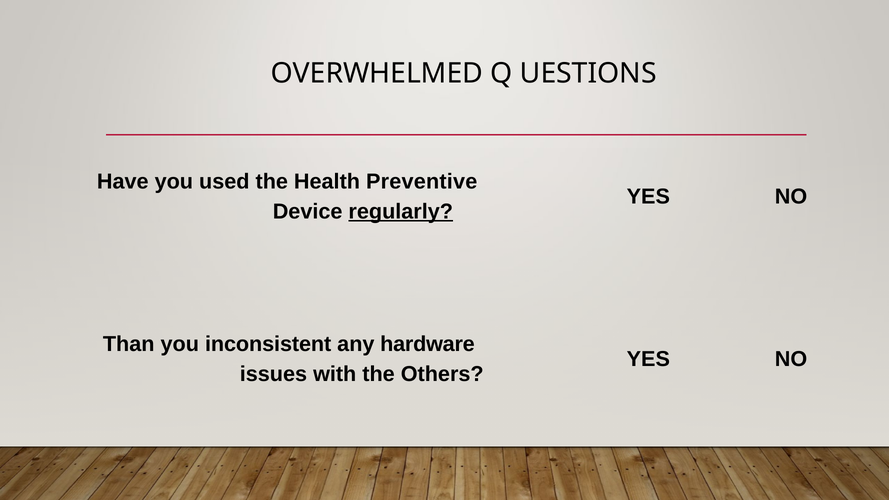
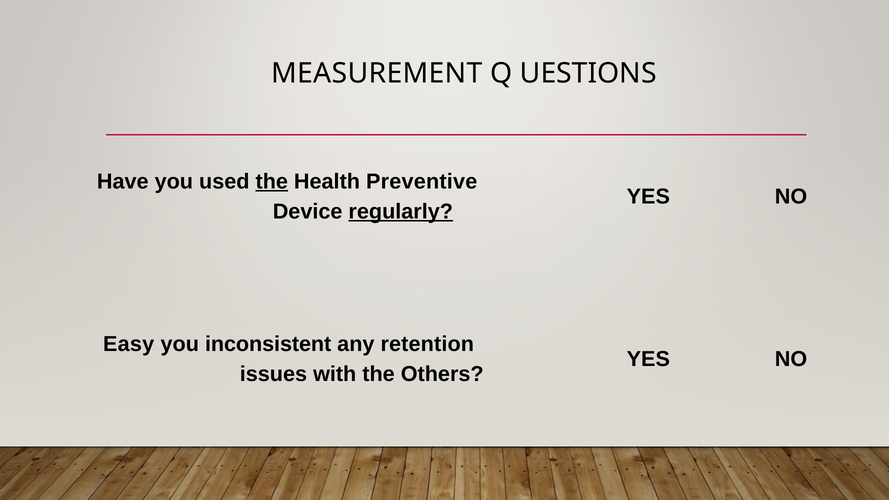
OVERWHELMED: OVERWHELMED -> MEASUREMENT
the at (272, 182) underline: none -> present
Than: Than -> Easy
hardware: hardware -> retention
